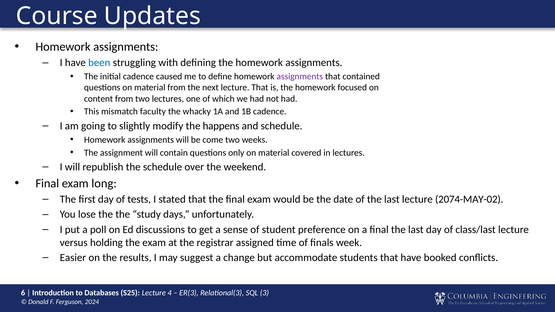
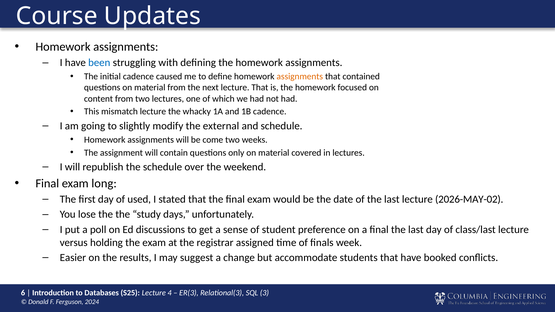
assignments at (300, 77) colour: purple -> orange
mismatch faculty: faculty -> lecture
happens: happens -> external
tests: tests -> used
2074-MAY-02: 2074-MAY-02 -> 2026-MAY-02
